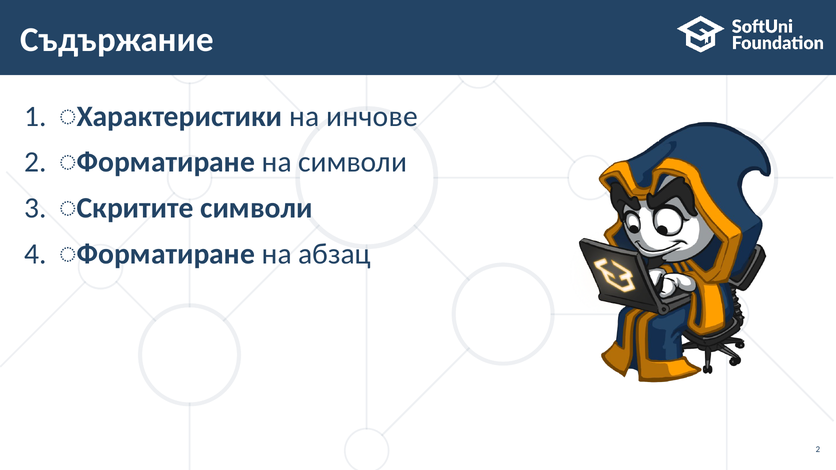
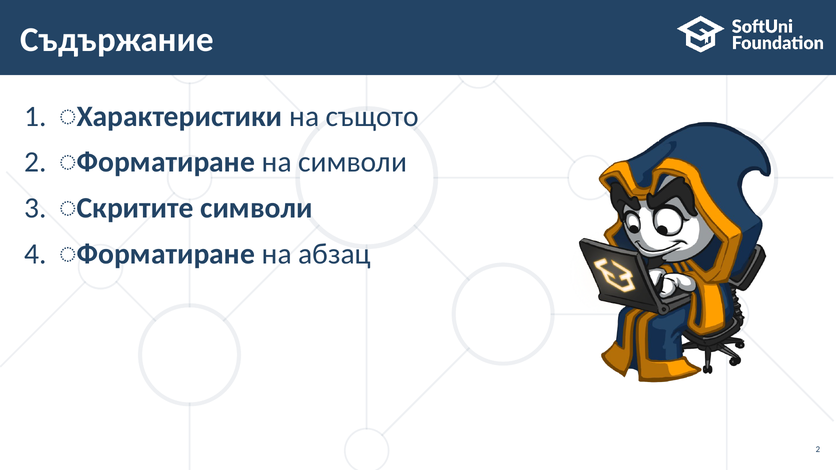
инчове: инчове -> същото
